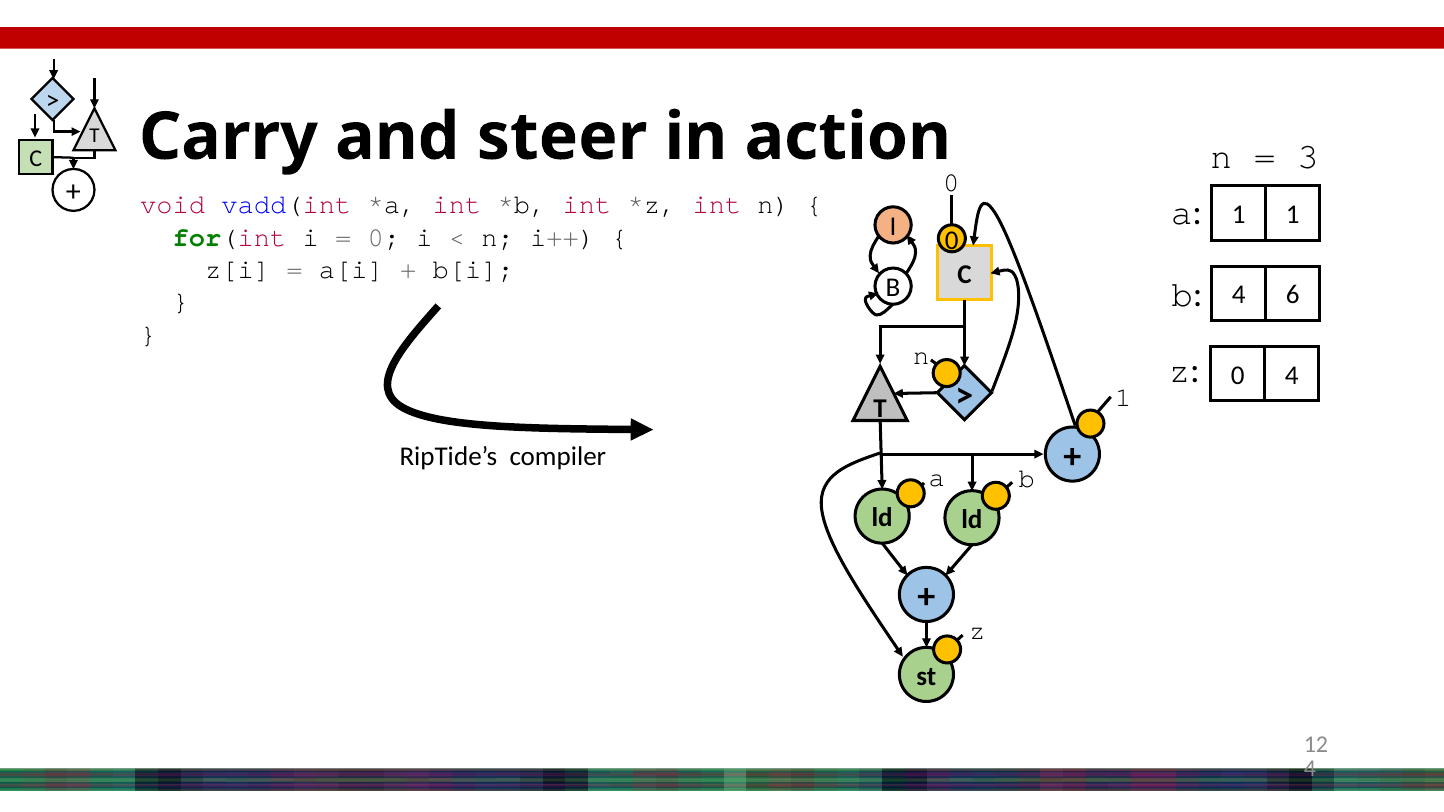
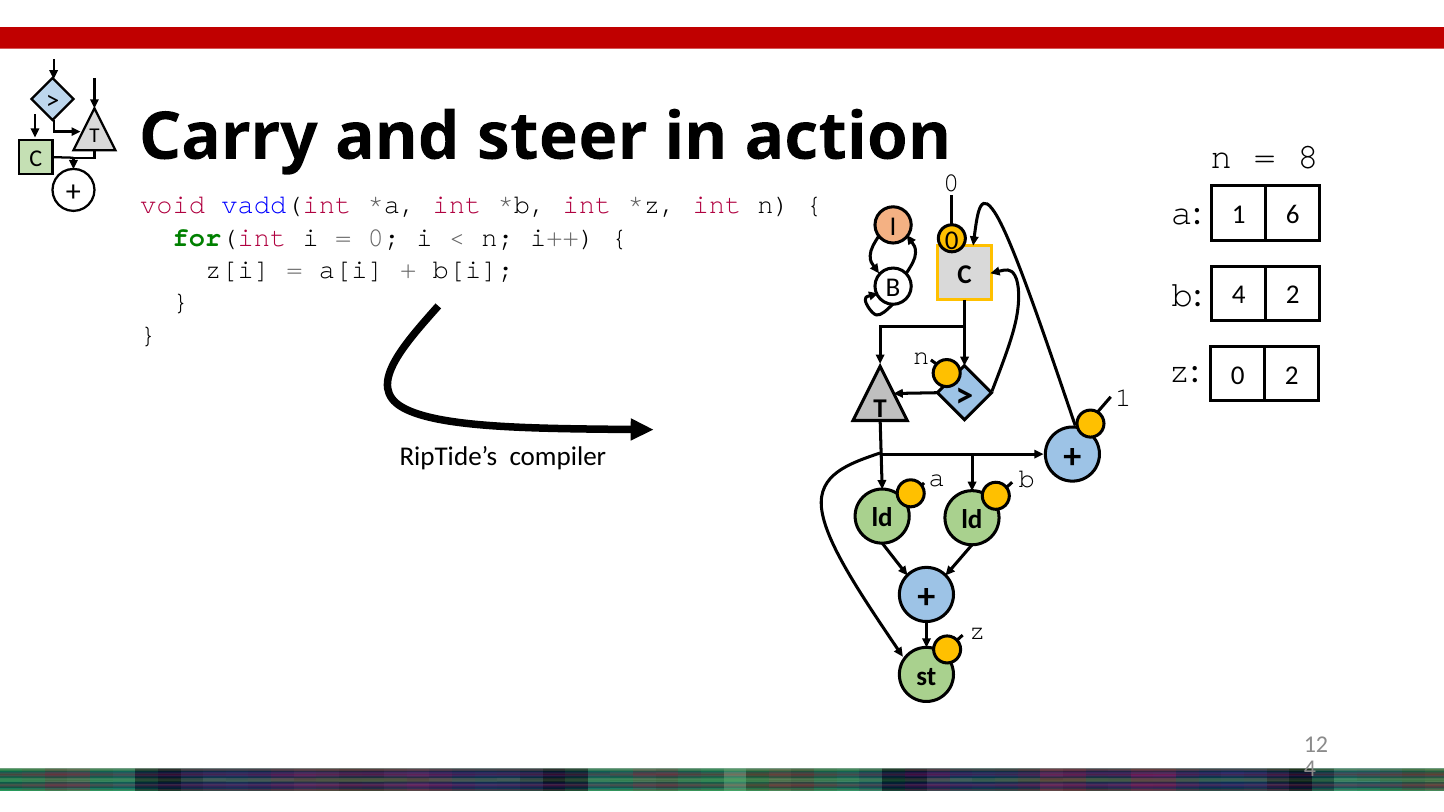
3: 3 -> 8
1 1: 1 -> 6
4 6: 6 -> 2
0 4: 4 -> 2
